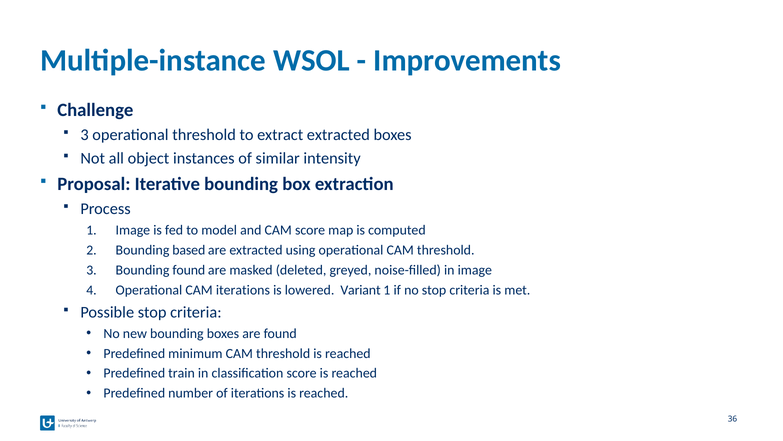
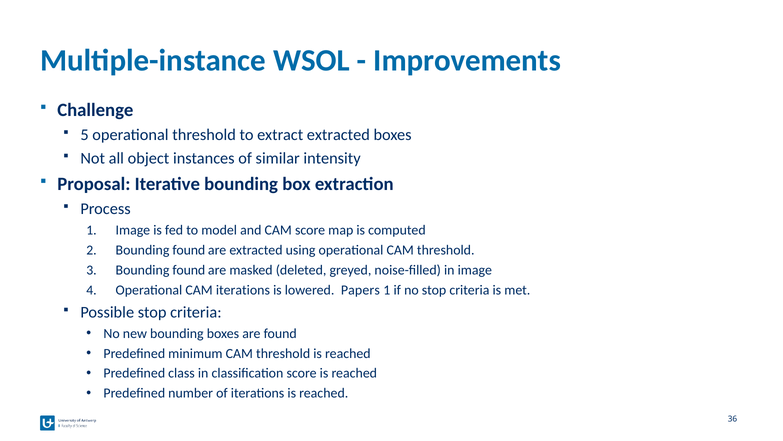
3 at (85, 135): 3 -> 5
based at (189, 250): based -> found
Variant: Variant -> Papers
train: train -> class
